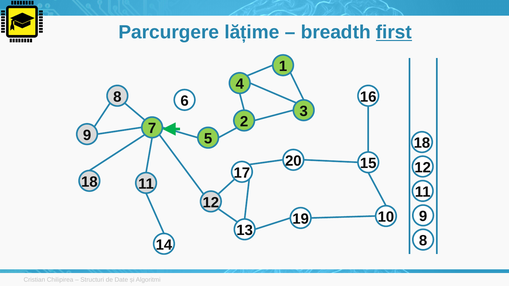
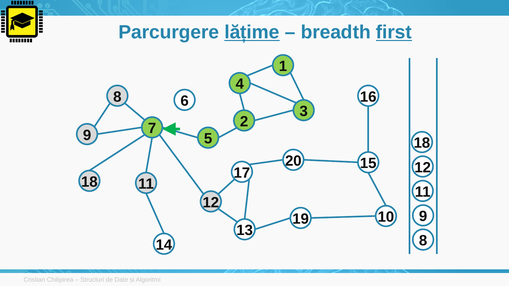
lățime underline: none -> present
